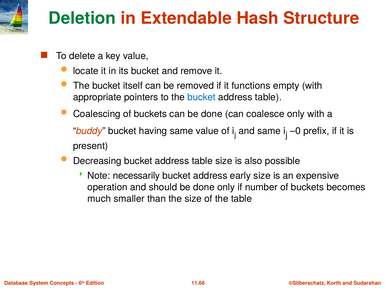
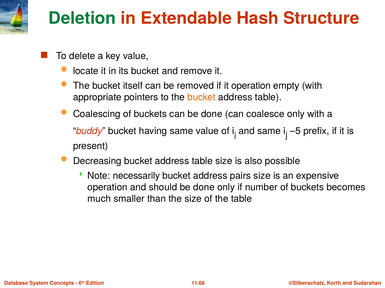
it functions: functions -> operation
bucket at (202, 98) colour: blue -> orange
–0: –0 -> –5
early: early -> pairs
